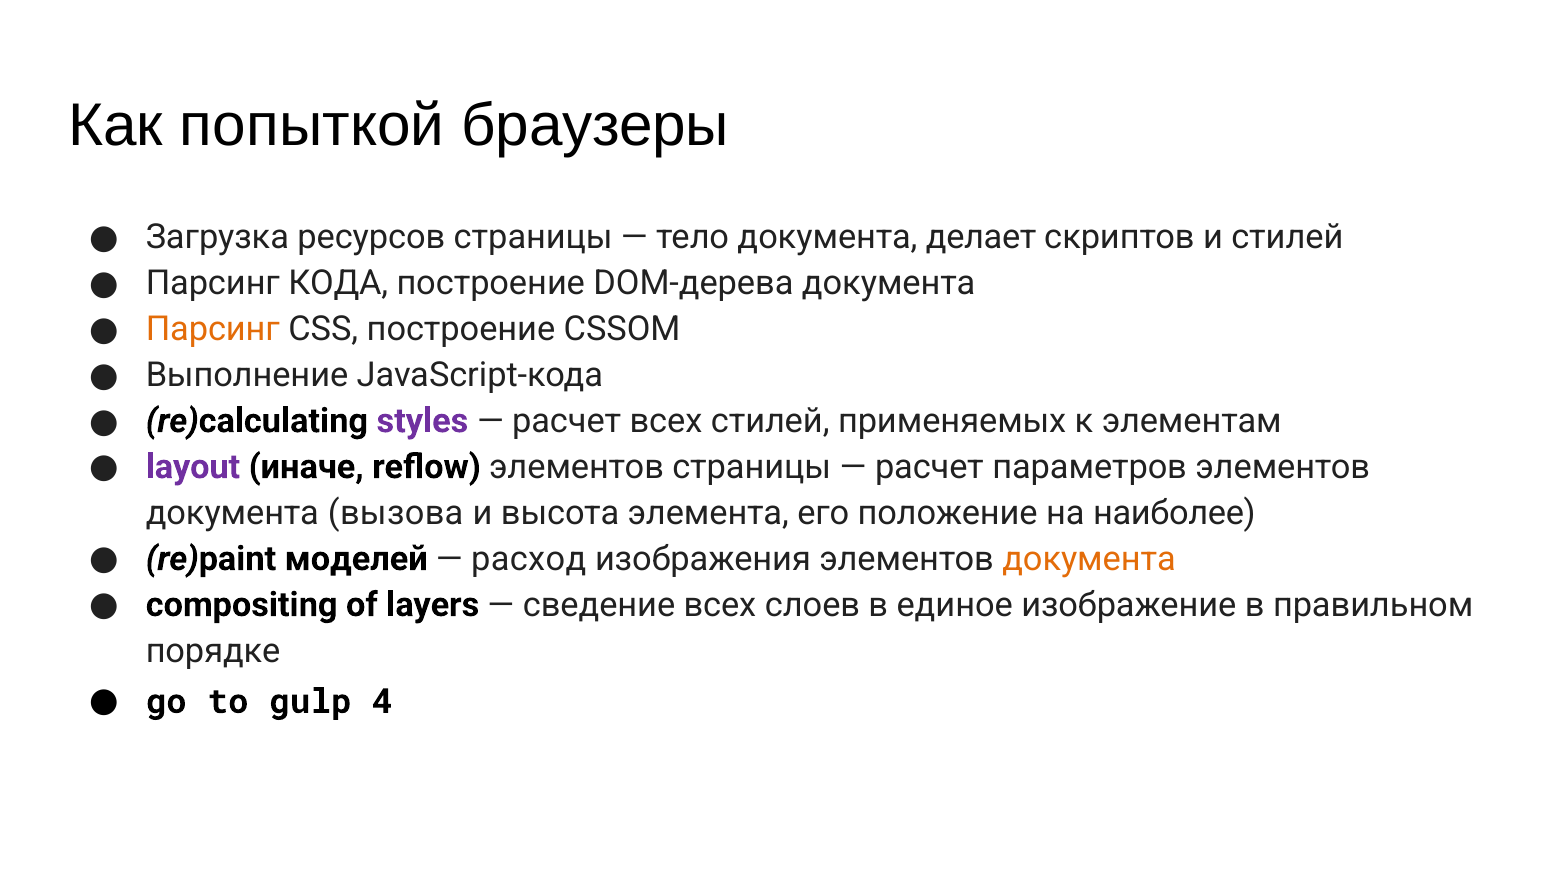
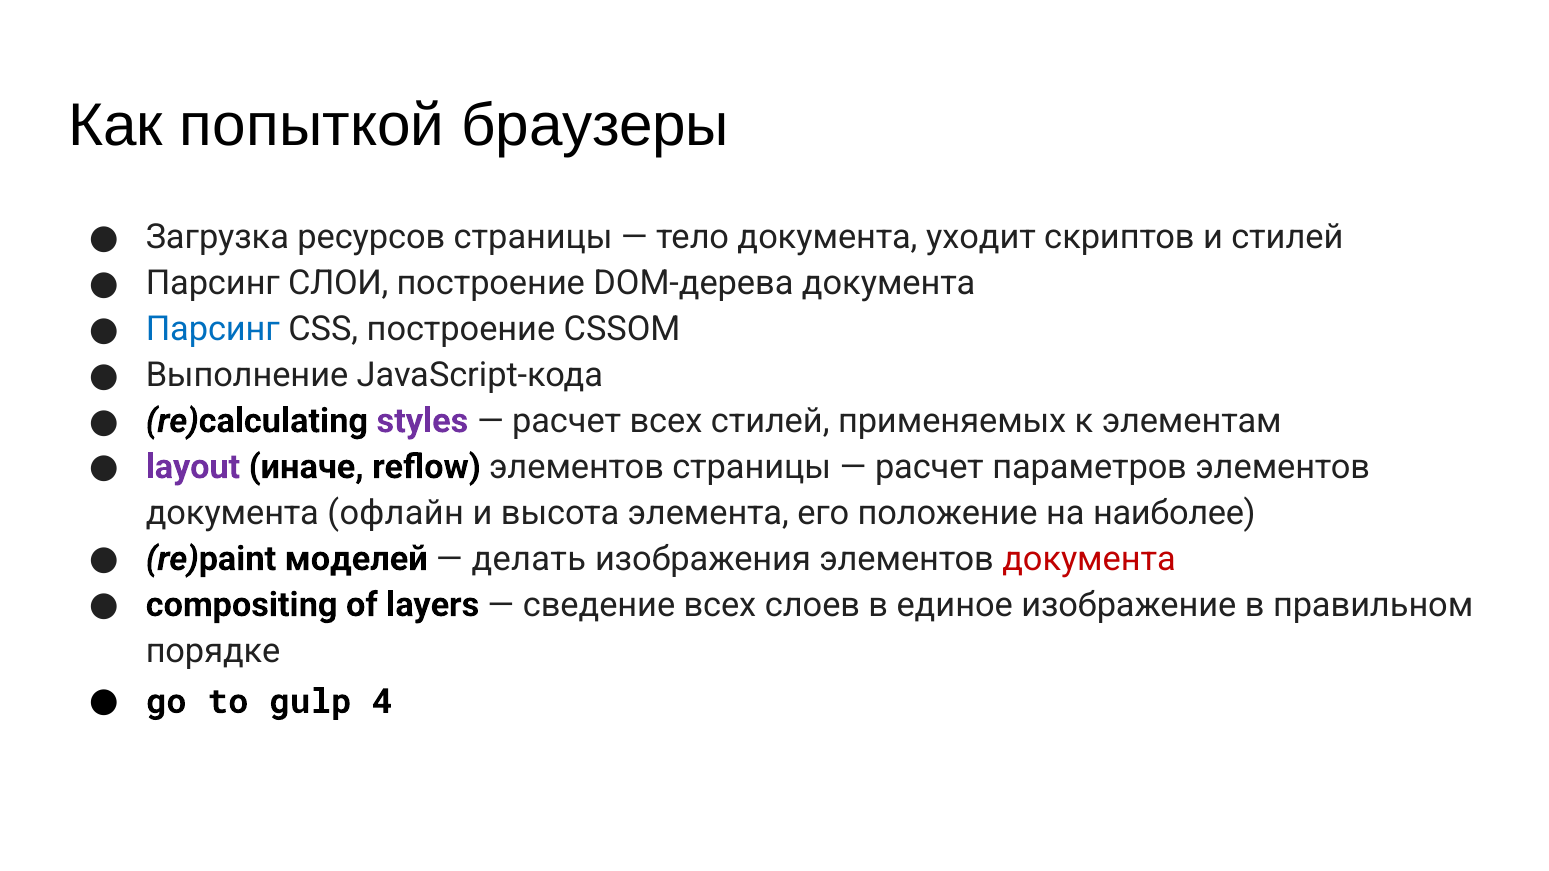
делает: делает -> уходит
КОДА: КОДА -> СЛОИ
Парсинг at (213, 329) colour: orange -> blue
вызова: вызова -> офлайн
расход: расход -> делать
документа at (1089, 559) colour: orange -> red
